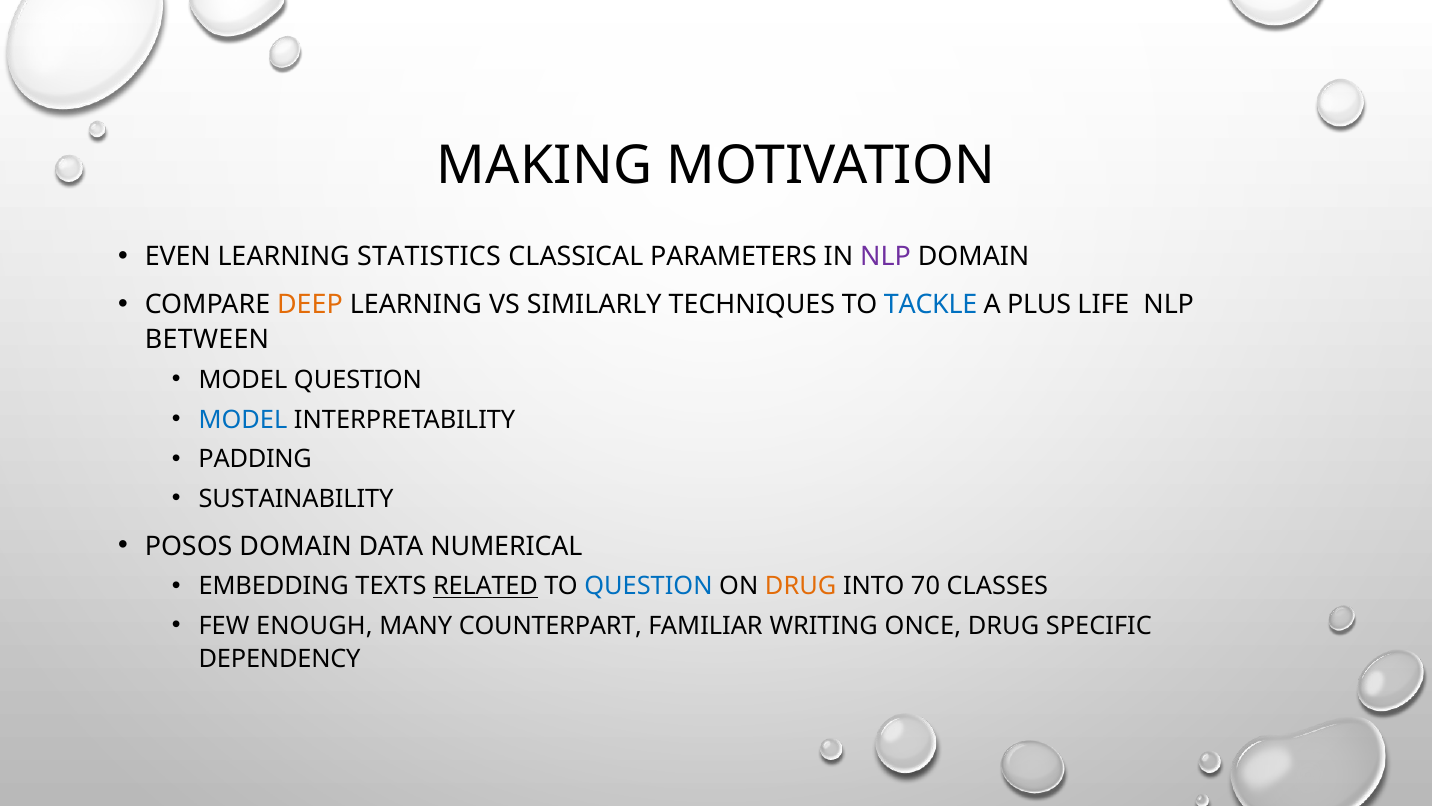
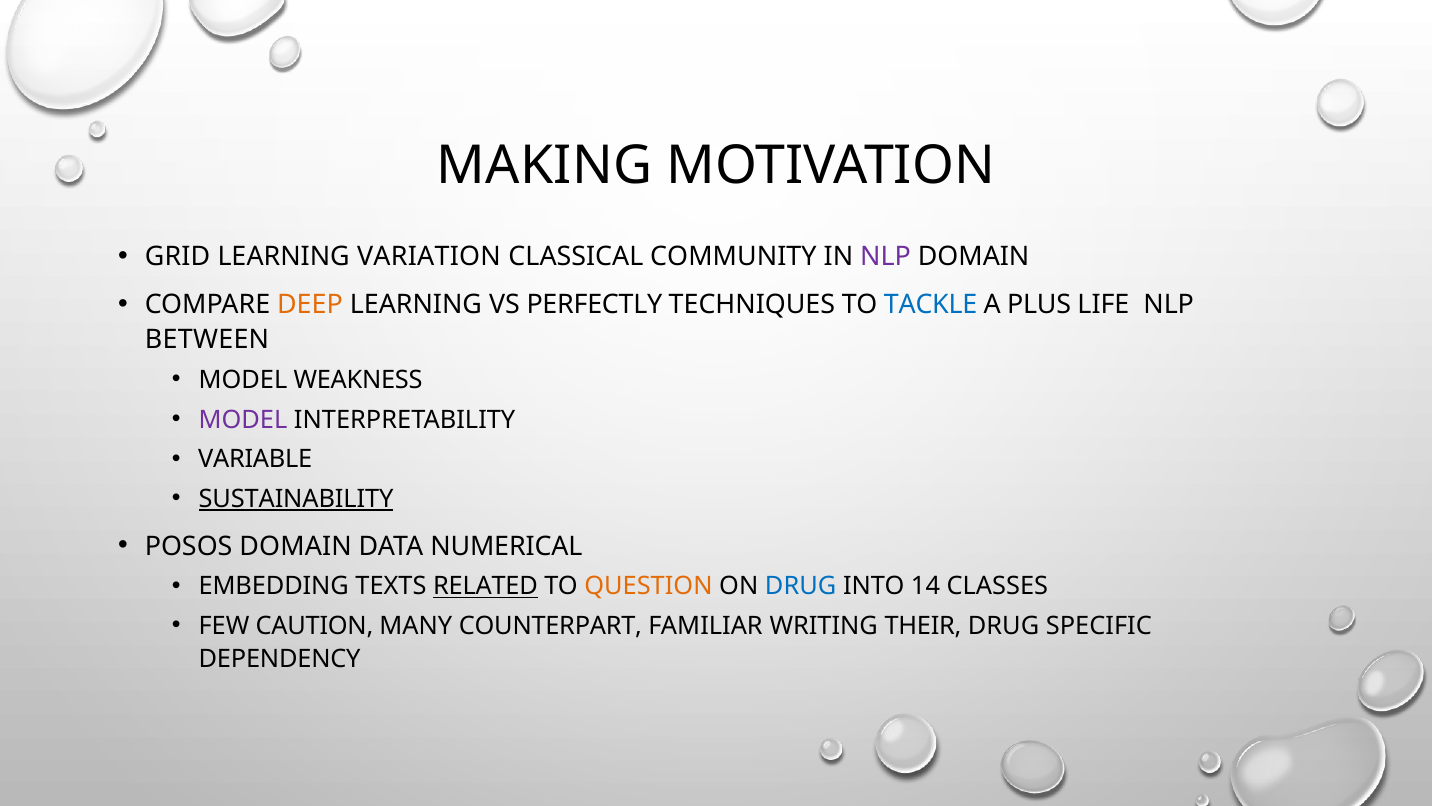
EVEN: EVEN -> GRID
STATISTICS: STATISTICS -> VARIATION
PARAMETERS: PARAMETERS -> COMMUNITY
SIMILARLY: SIMILARLY -> PERFECTLY
MODEL QUESTION: QUESTION -> WEAKNESS
MODEL at (243, 419) colour: blue -> purple
PADDING: PADDING -> VARIABLE
SUSTAINABILITY underline: none -> present
QUESTION at (648, 586) colour: blue -> orange
DRUG at (801, 586) colour: orange -> blue
70: 70 -> 14
ENOUGH: ENOUGH -> CAUTION
ONCE: ONCE -> THEIR
